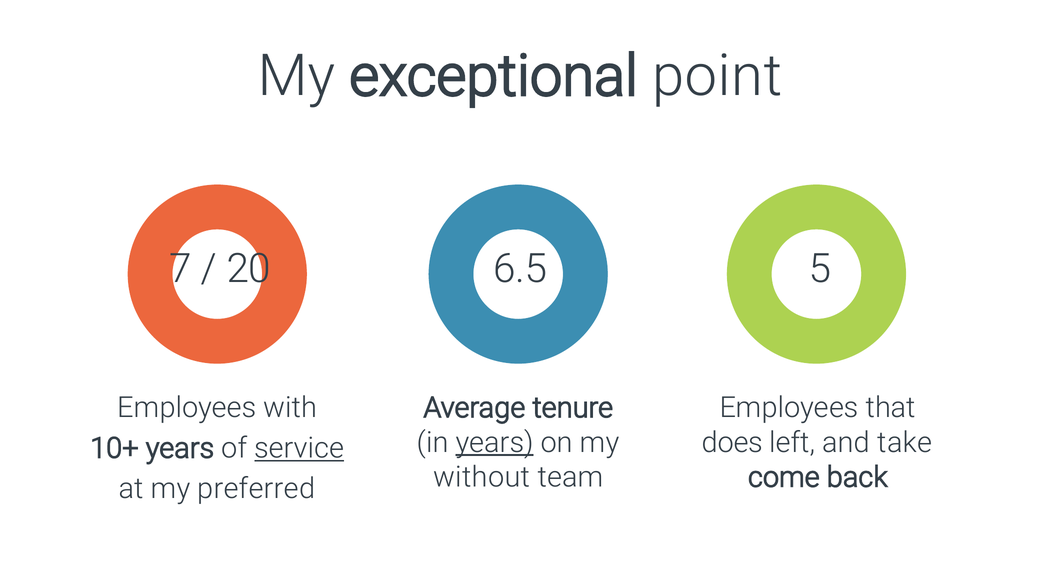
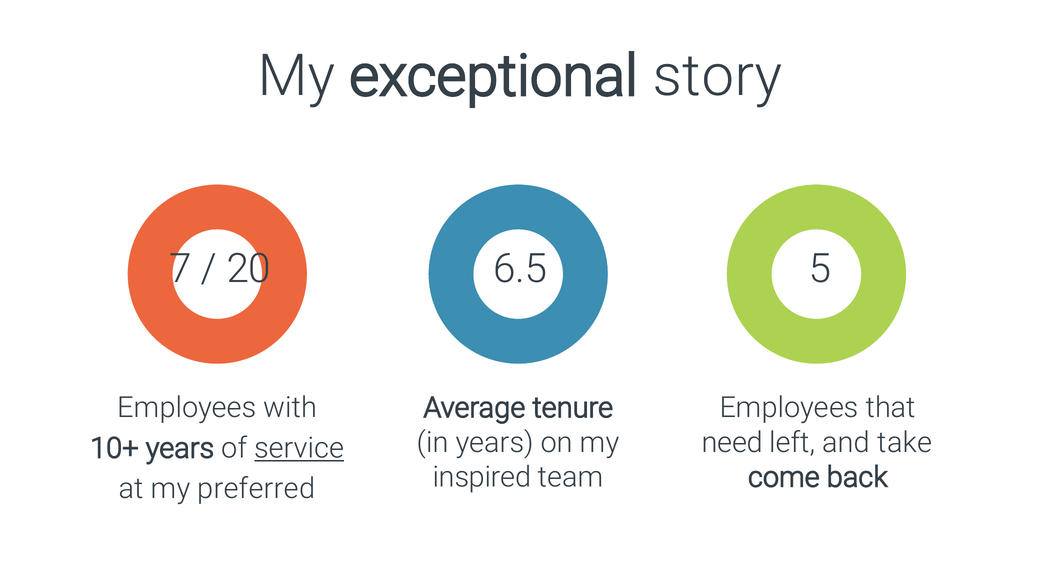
point: point -> story
years at (495, 443) underline: present -> none
does: does -> need
without: without -> inspired
